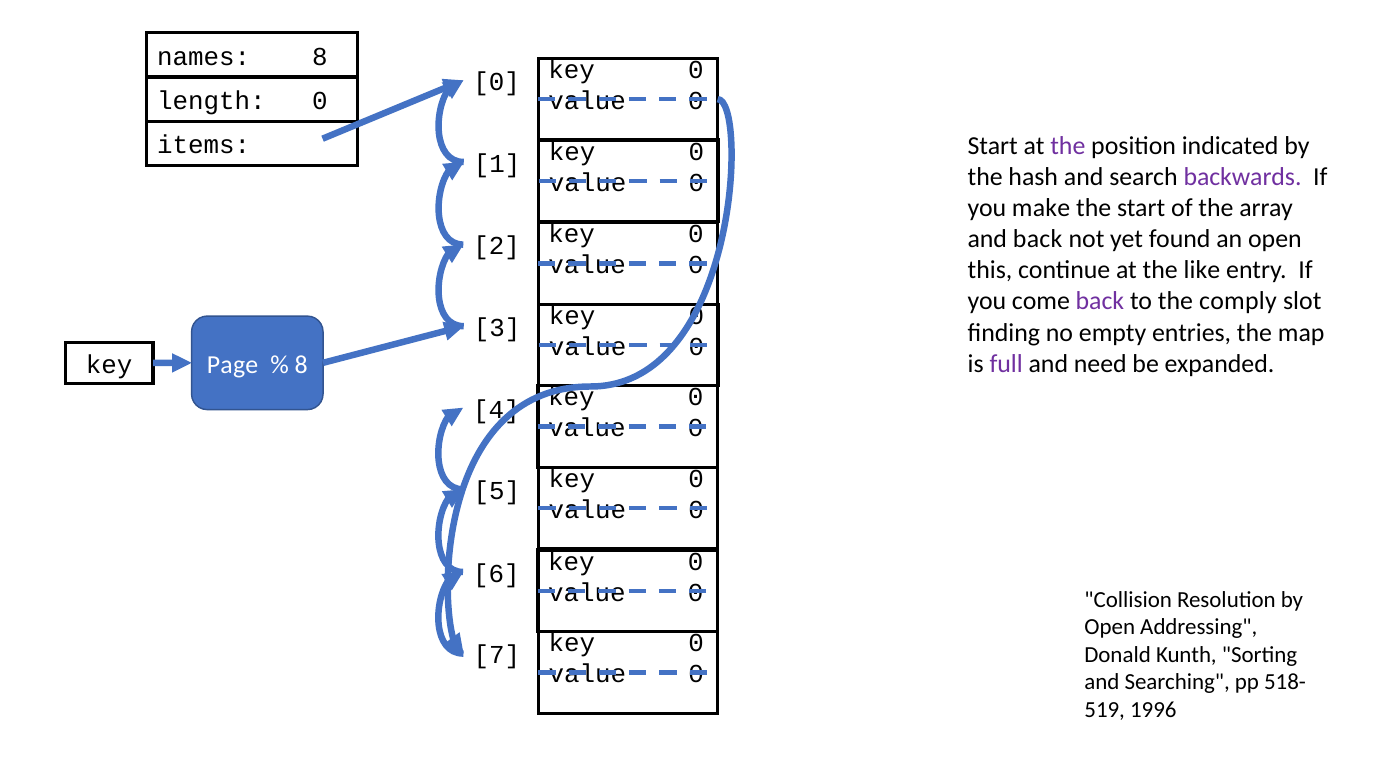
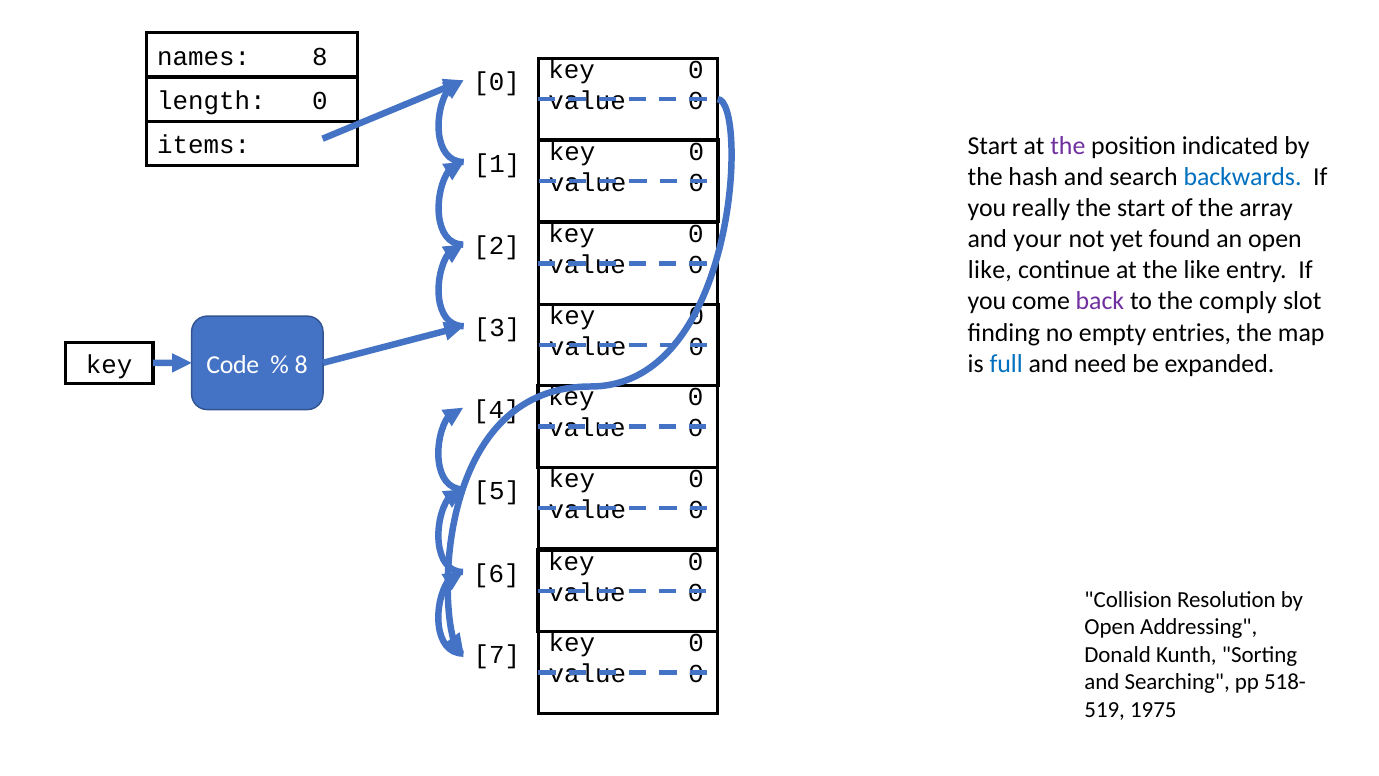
backwards colour: purple -> blue
make: make -> really
and back: back -> your
this at (990, 270): this -> like
full colour: purple -> blue
Page: Page -> Code
1996: 1996 -> 1975
